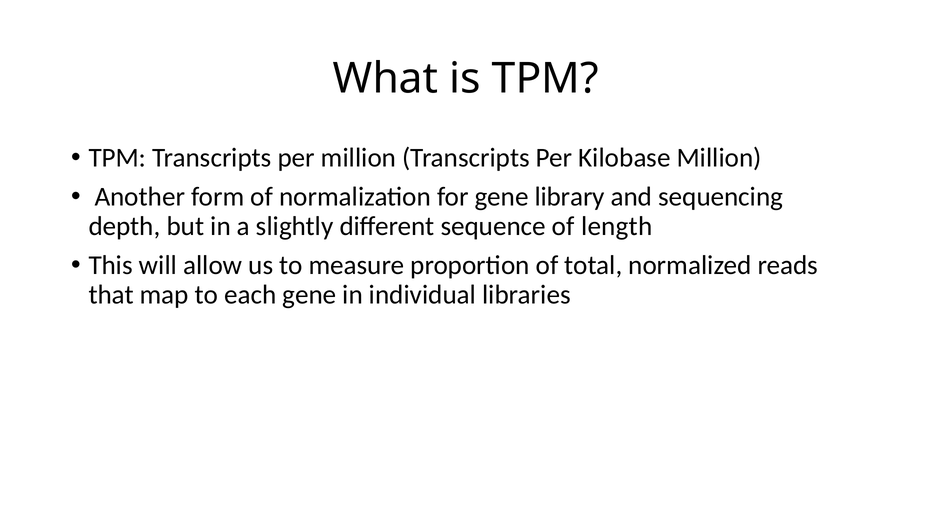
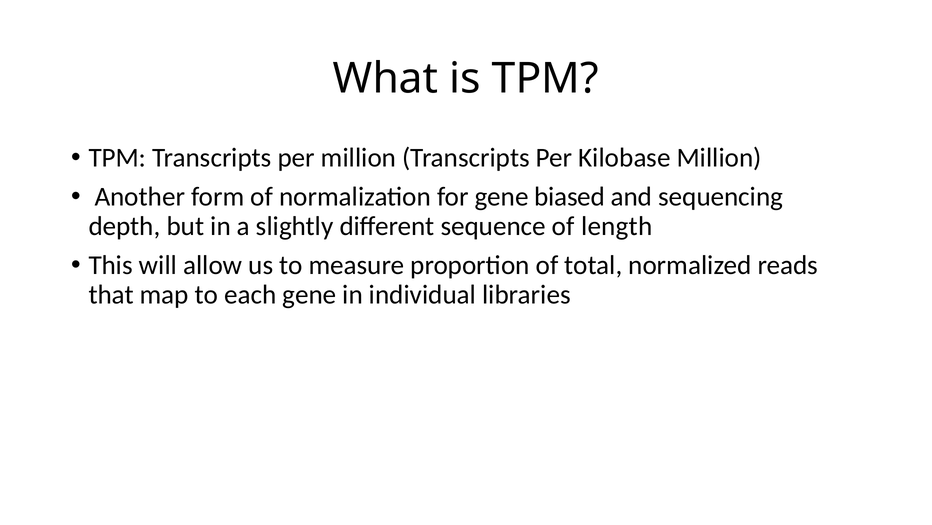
library: library -> biased
